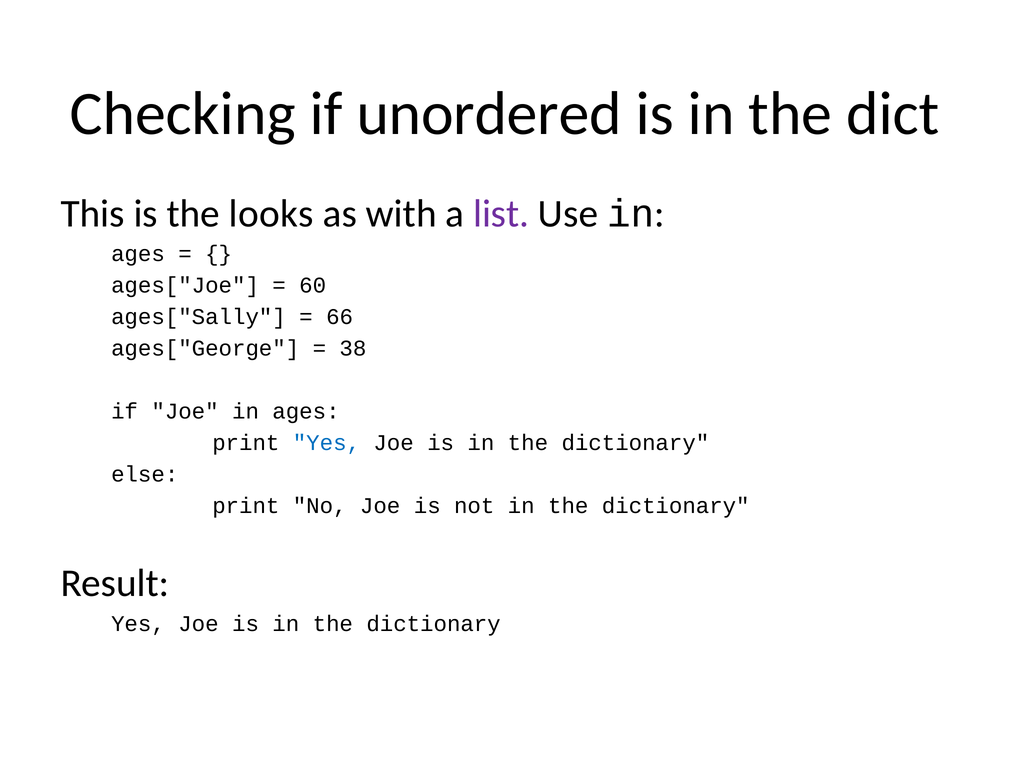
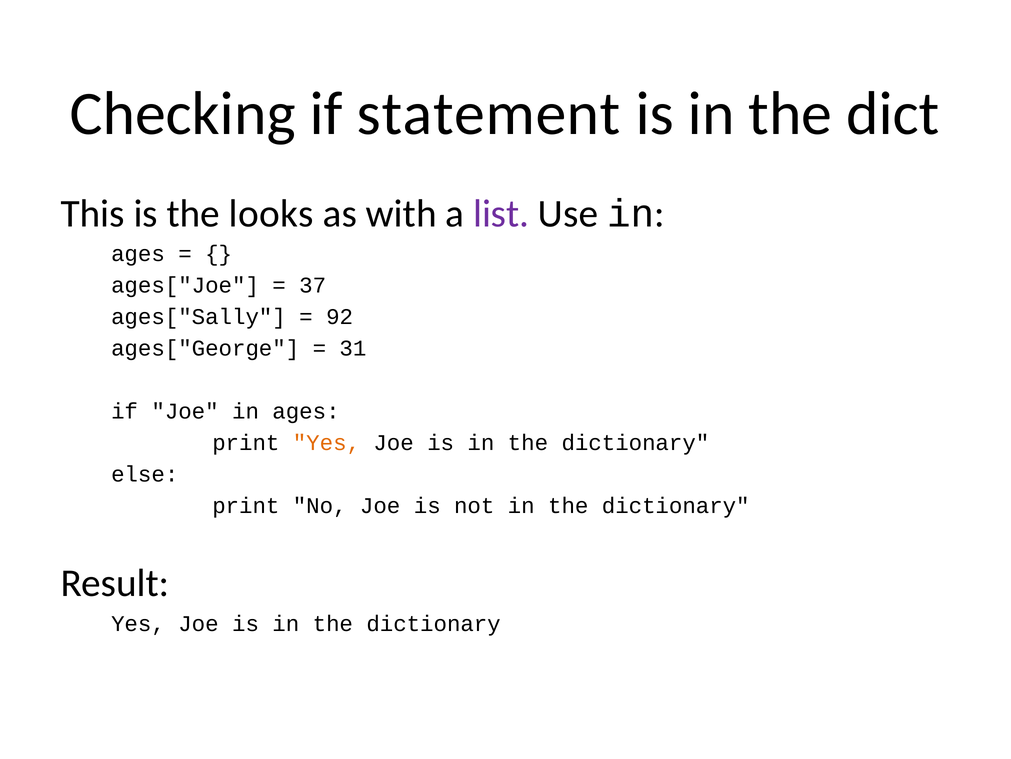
unordered: unordered -> statement
60: 60 -> 37
66: 66 -> 92
38: 38 -> 31
Yes at (326, 442) colour: blue -> orange
